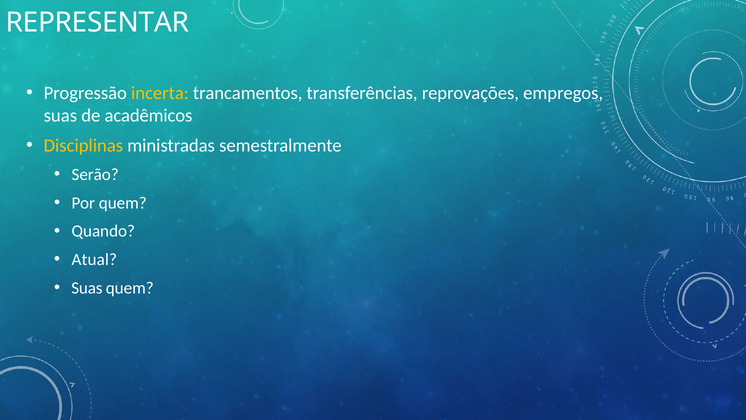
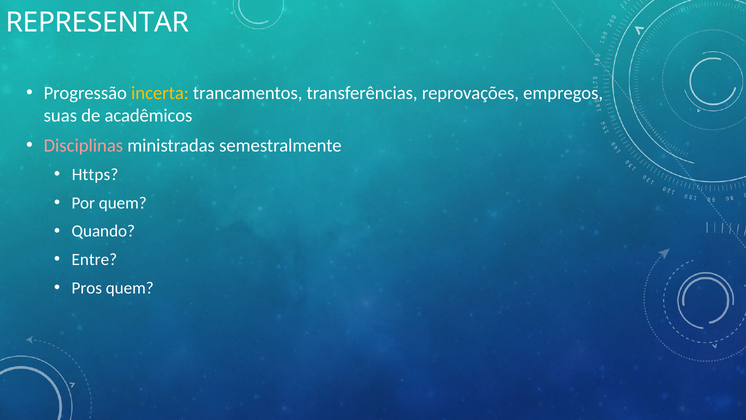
Disciplinas colour: yellow -> pink
Serão: Serão -> Https
Atual: Atual -> Entre
Suas at (87, 288): Suas -> Pros
